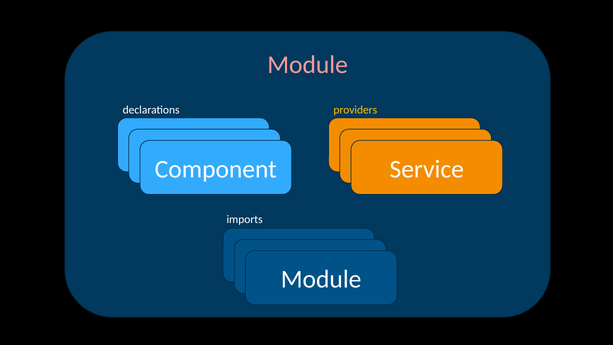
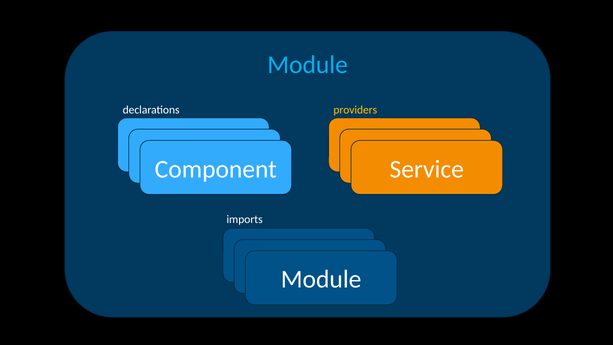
Module at (308, 65) colour: pink -> light blue
